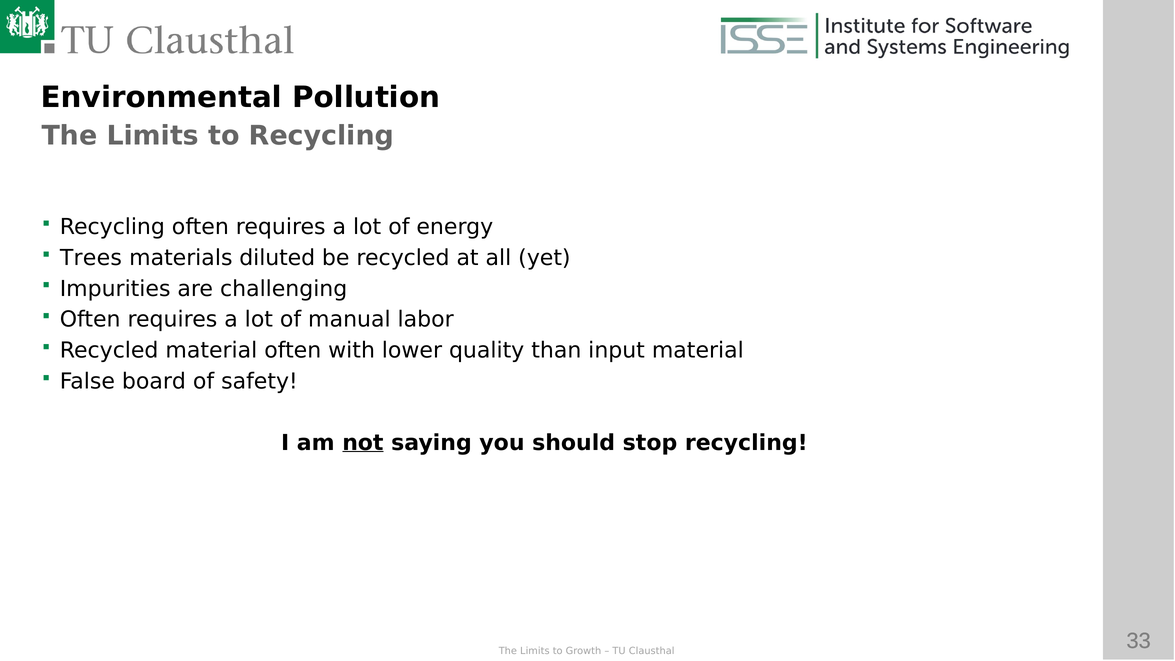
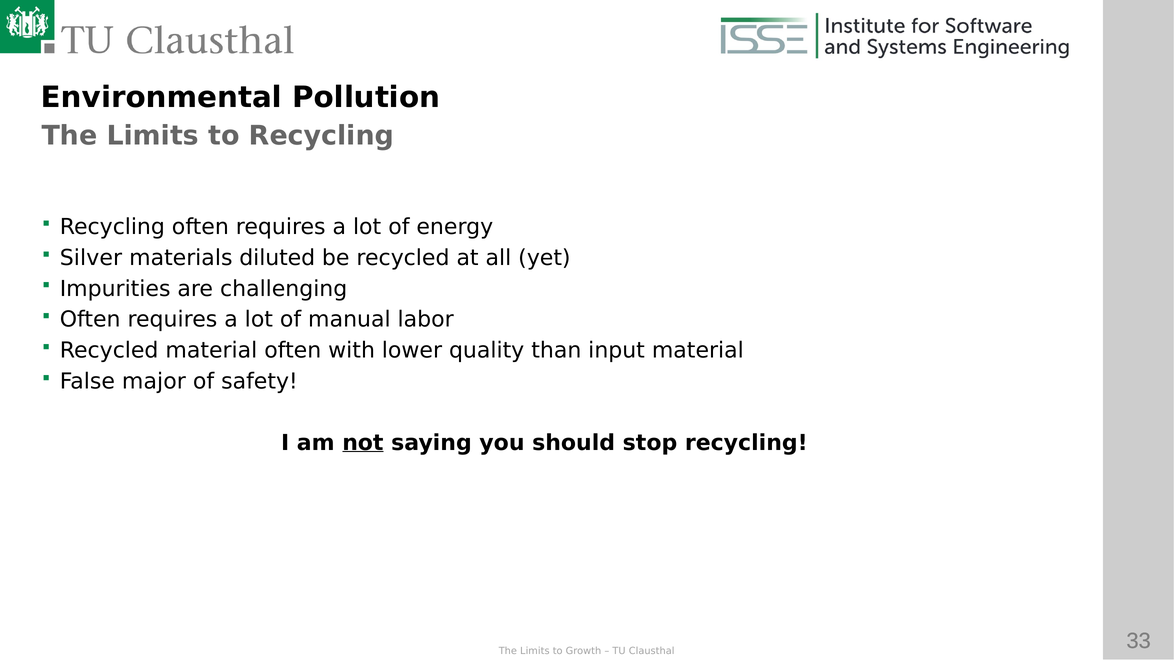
Trees: Trees -> Silver
board: board -> major
